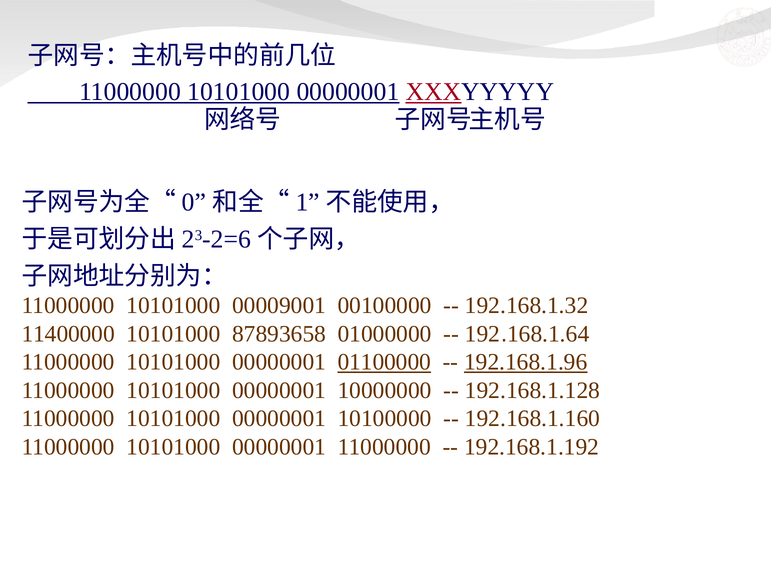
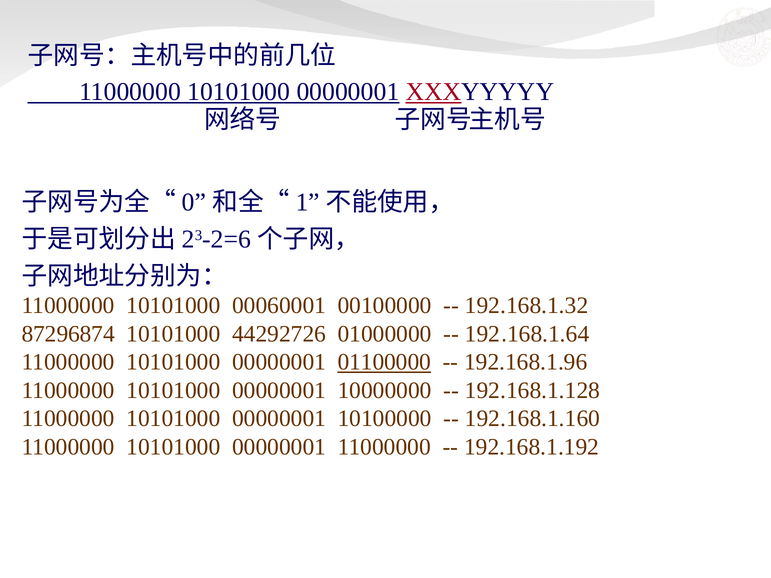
00009001: 00009001 -> 00060001
11400000: 11400000 -> 87296874
87893658: 87893658 -> 44292726
192.168.1.96 underline: present -> none
